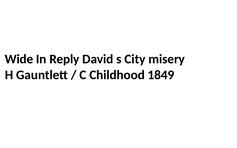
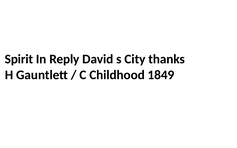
Wide: Wide -> Spirit
misery: misery -> thanks
